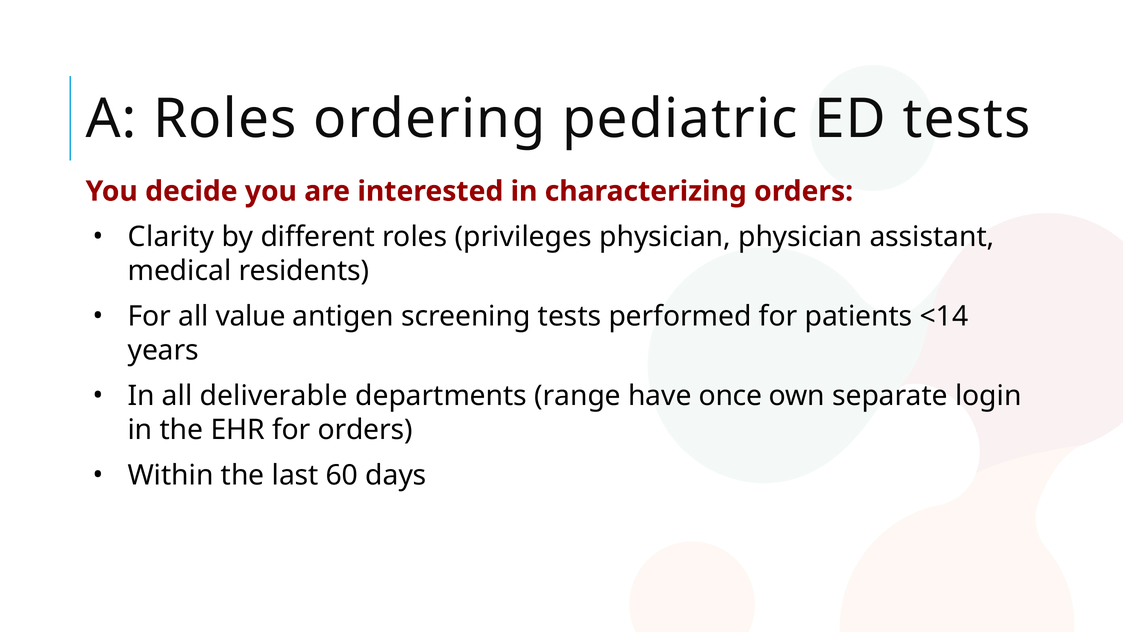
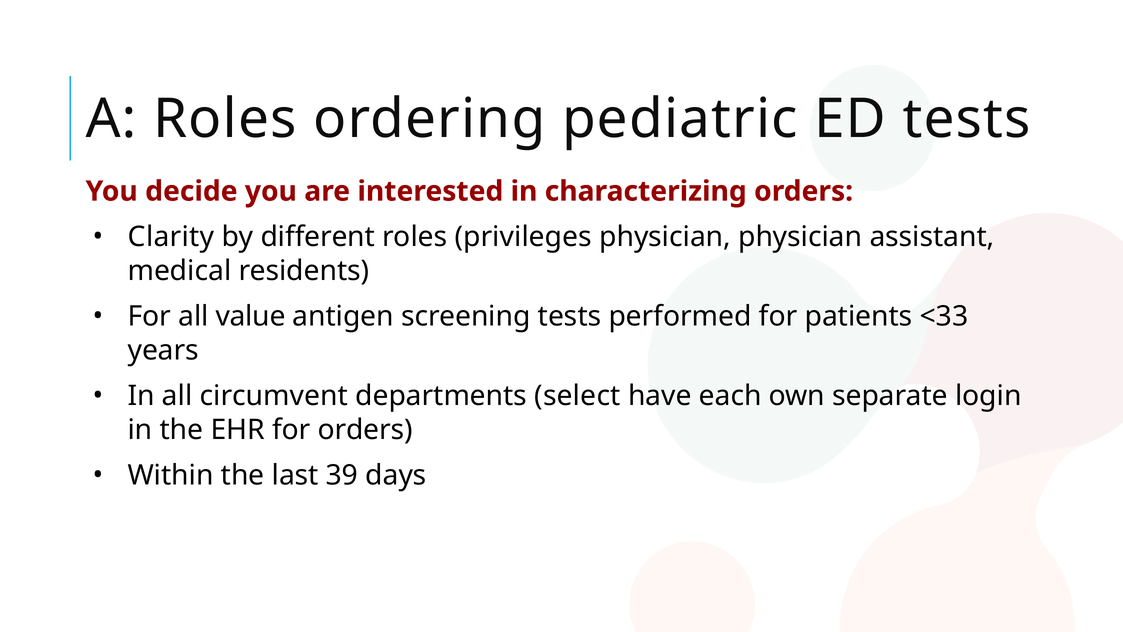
<14: <14 -> <33
deliverable: deliverable -> circumvent
range: range -> select
once: once -> each
60: 60 -> 39
